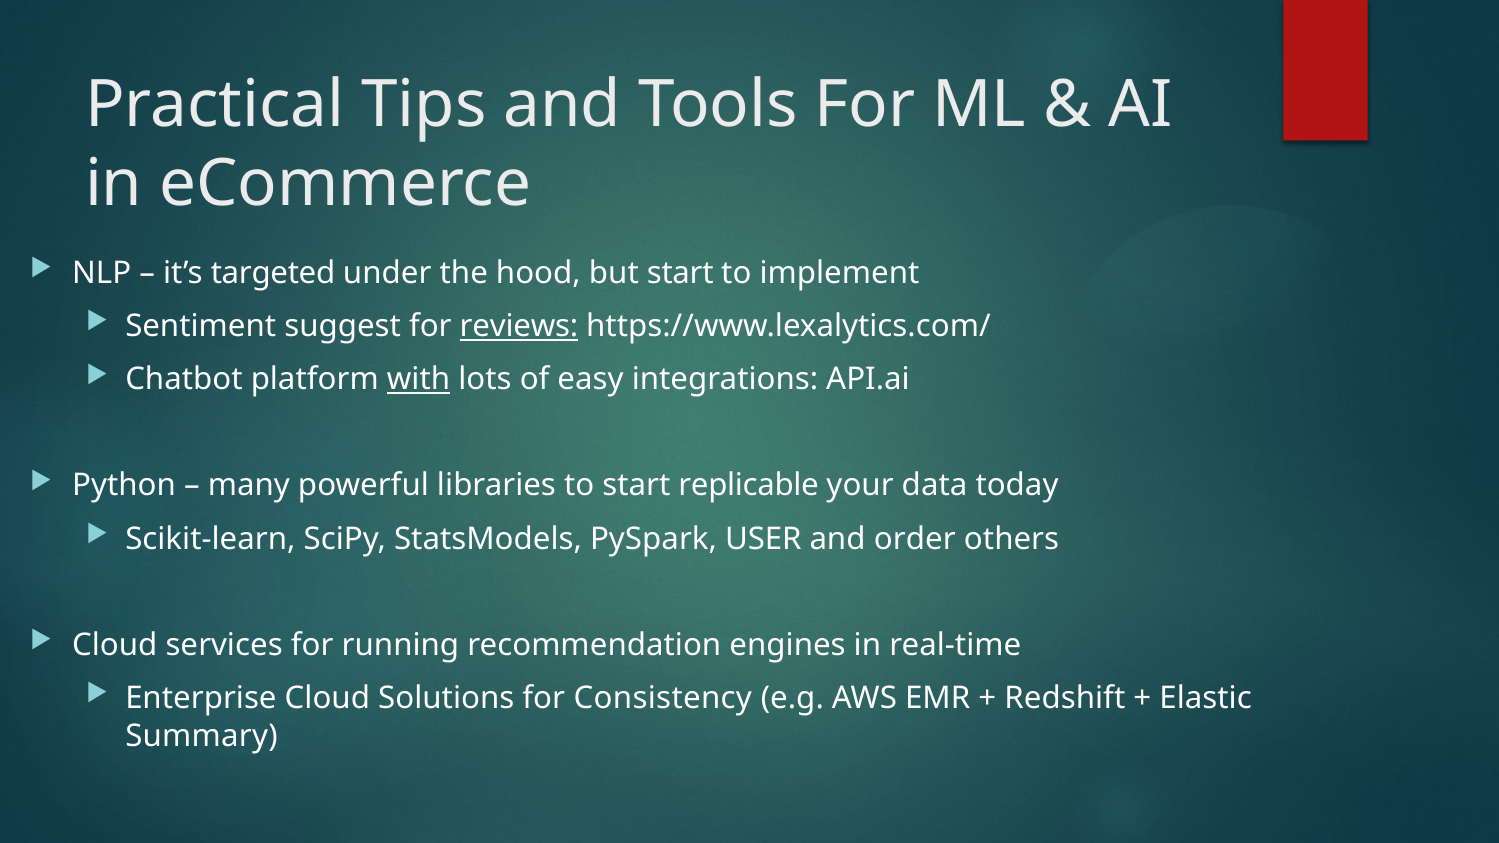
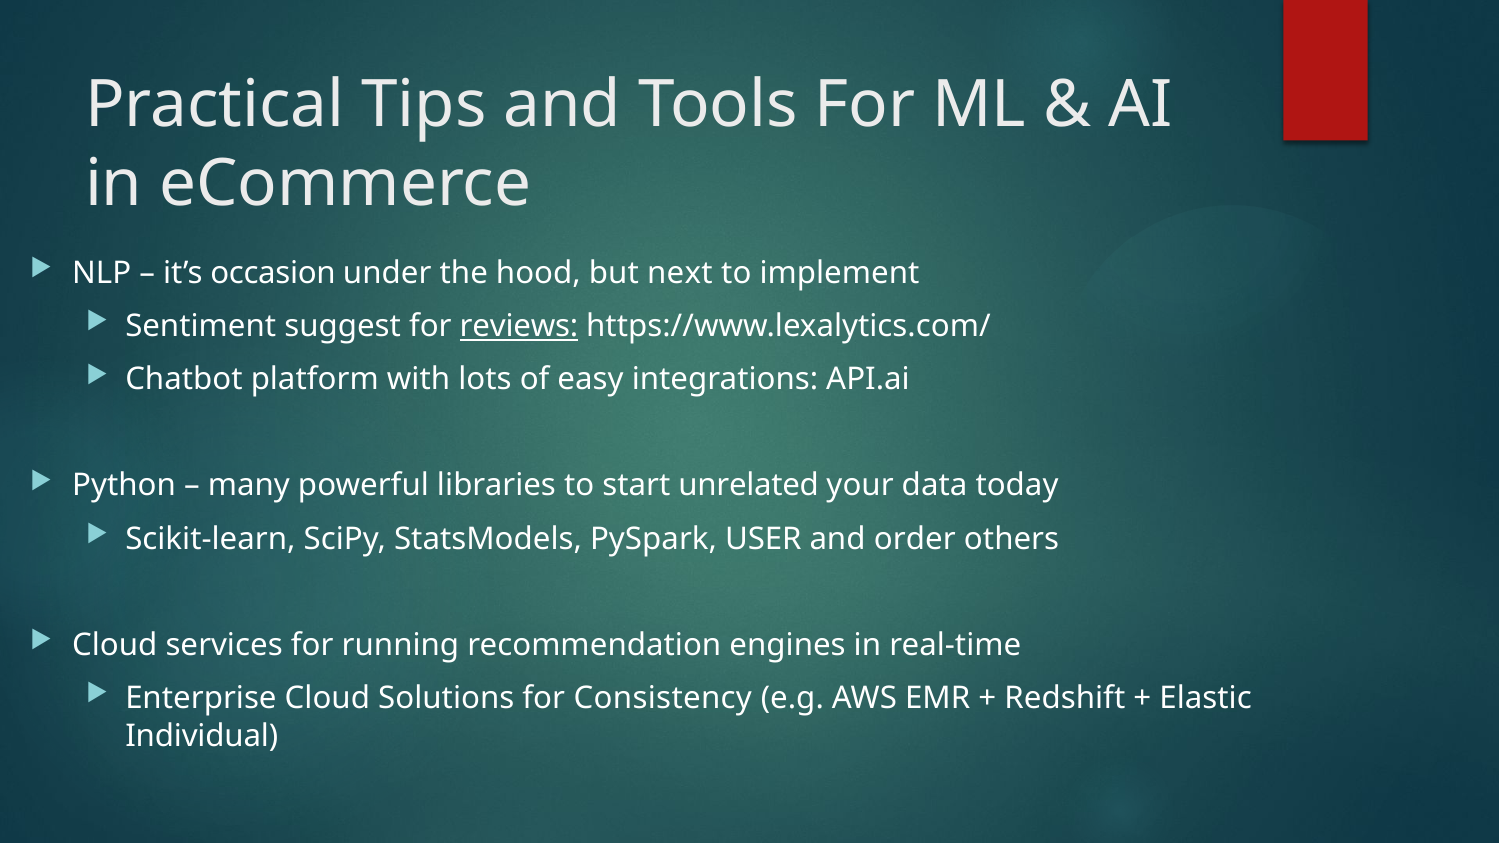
targeted: targeted -> occasion
but start: start -> next
with underline: present -> none
replicable: replicable -> unrelated
Summary: Summary -> Individual
